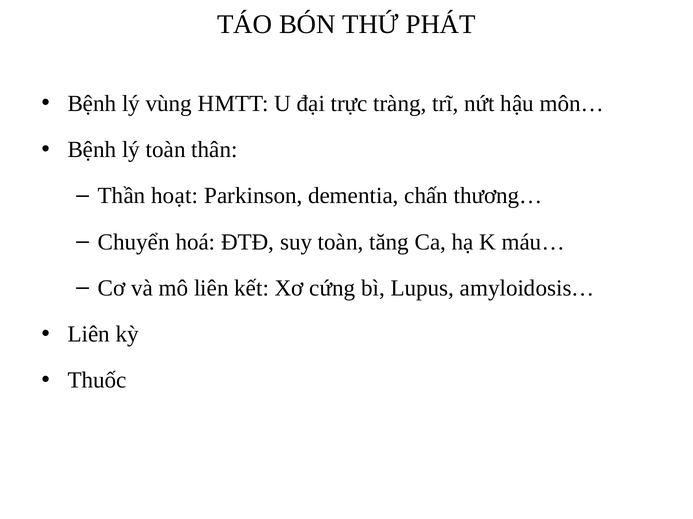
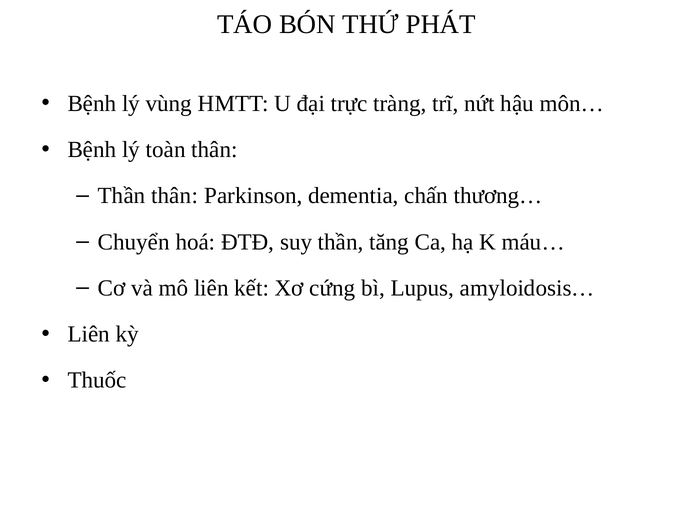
Thần hoạt: hoạt -> thân
suy toàn: toàn -> thần
